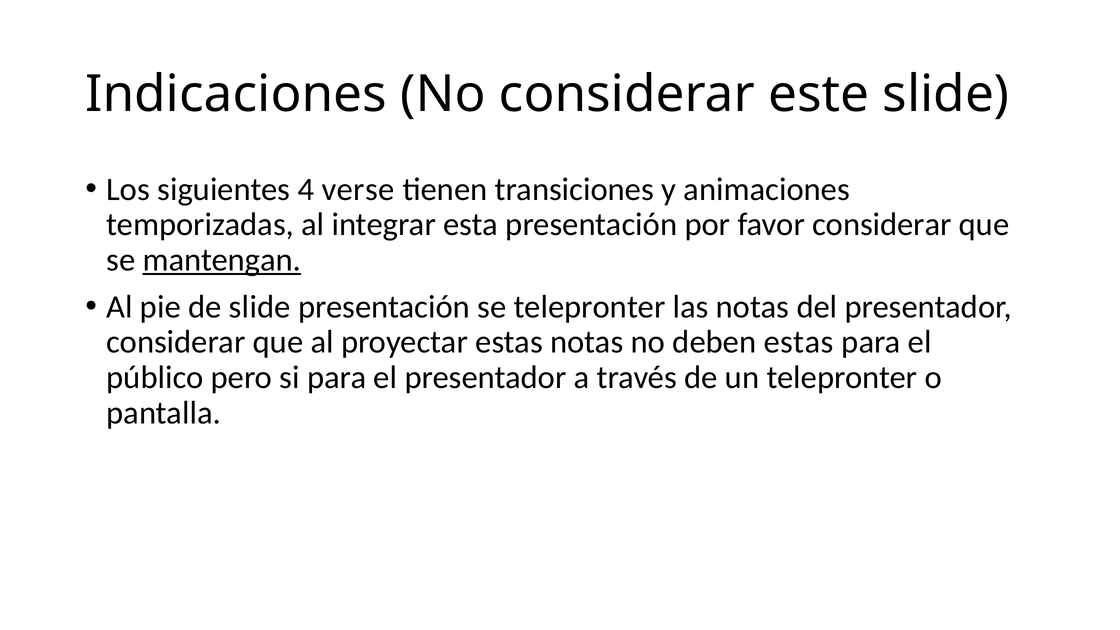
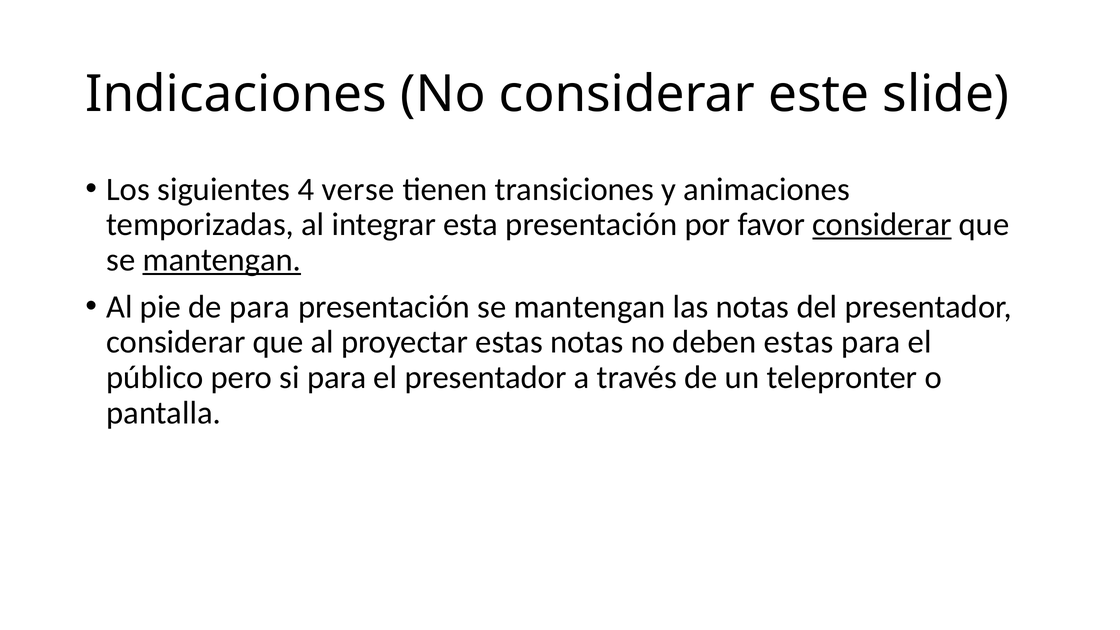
considerar at (882, 225) underline: none -> present
de slide: slide -> para
presentación se telepronter: telepronter -> mantengan
